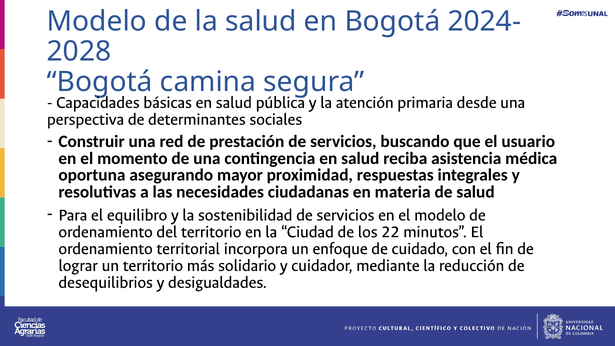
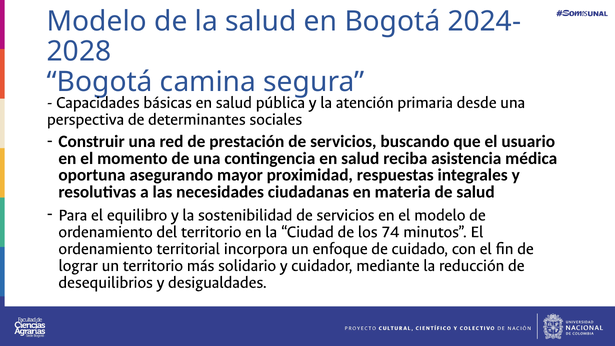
22: 22 -> 74
